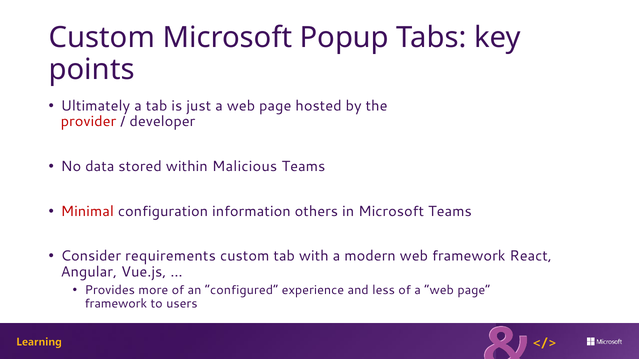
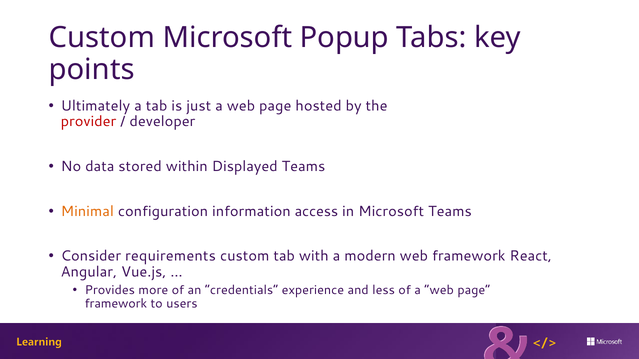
Malicious: Malicious -> Displayed
Minimal colour: red -> orange
others: others -> access
configured: configured -> credentials
